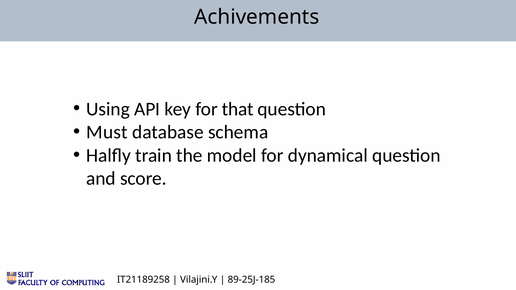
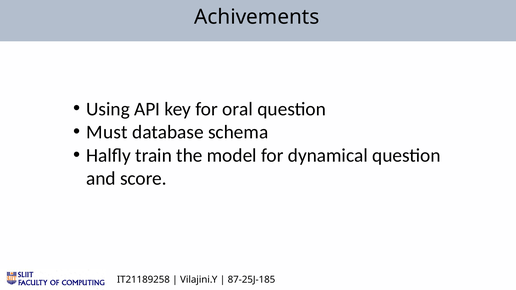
that: that -> oral
89-25J-185: 89-25J-185 -> 87-25J-185
